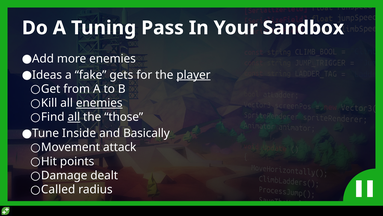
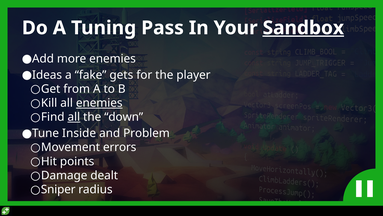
Sandbox underline: none -> present
player underline: present -> none
those: those -> down
Basically: Basically -> Problem
attack: attack -> errors
Called: Called -> Sniper
